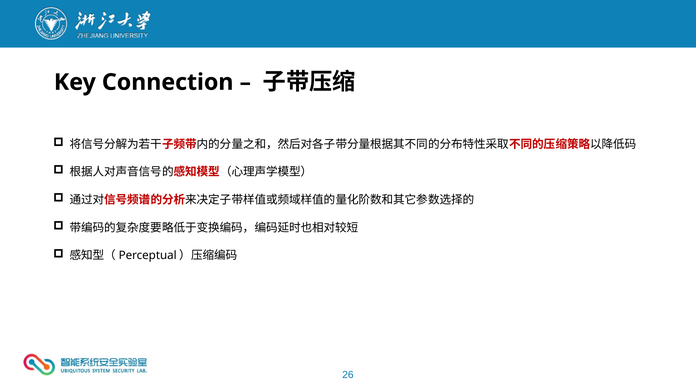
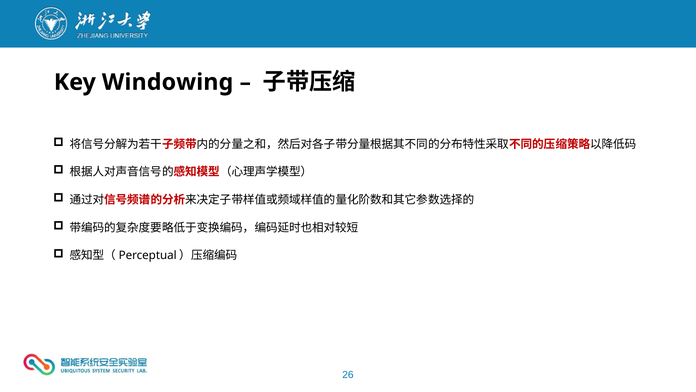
Connection: Connection -> Windowing
